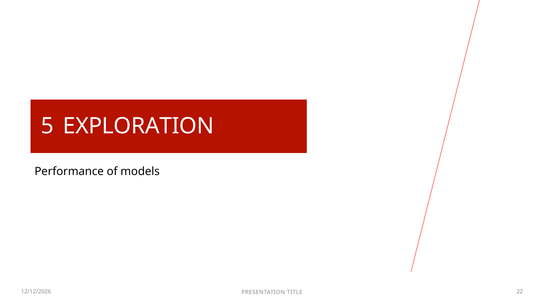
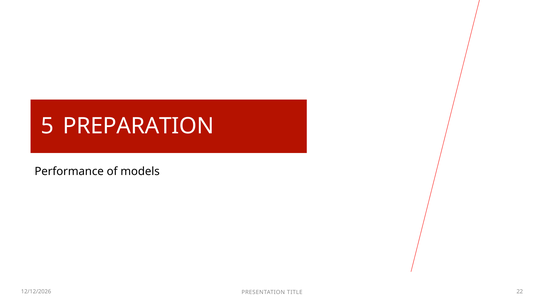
EXPLORATION: EXPLORATION -> PREPARATION
